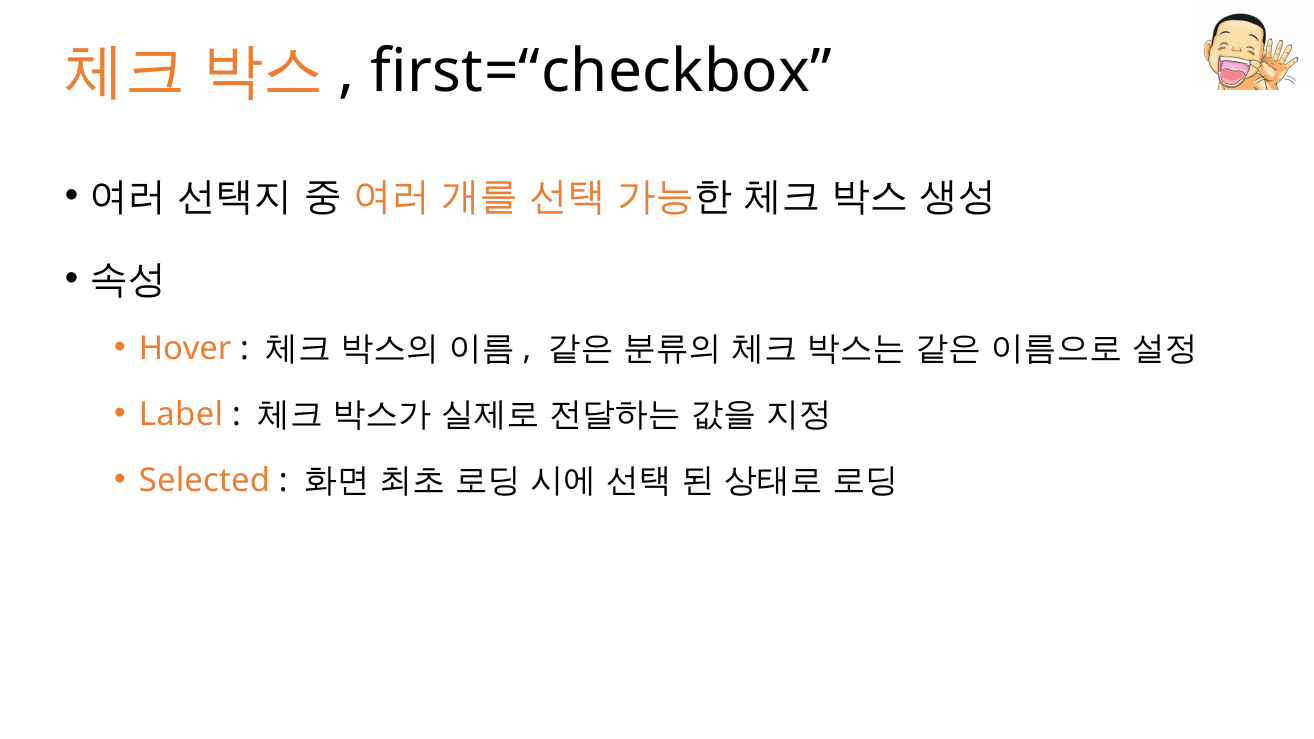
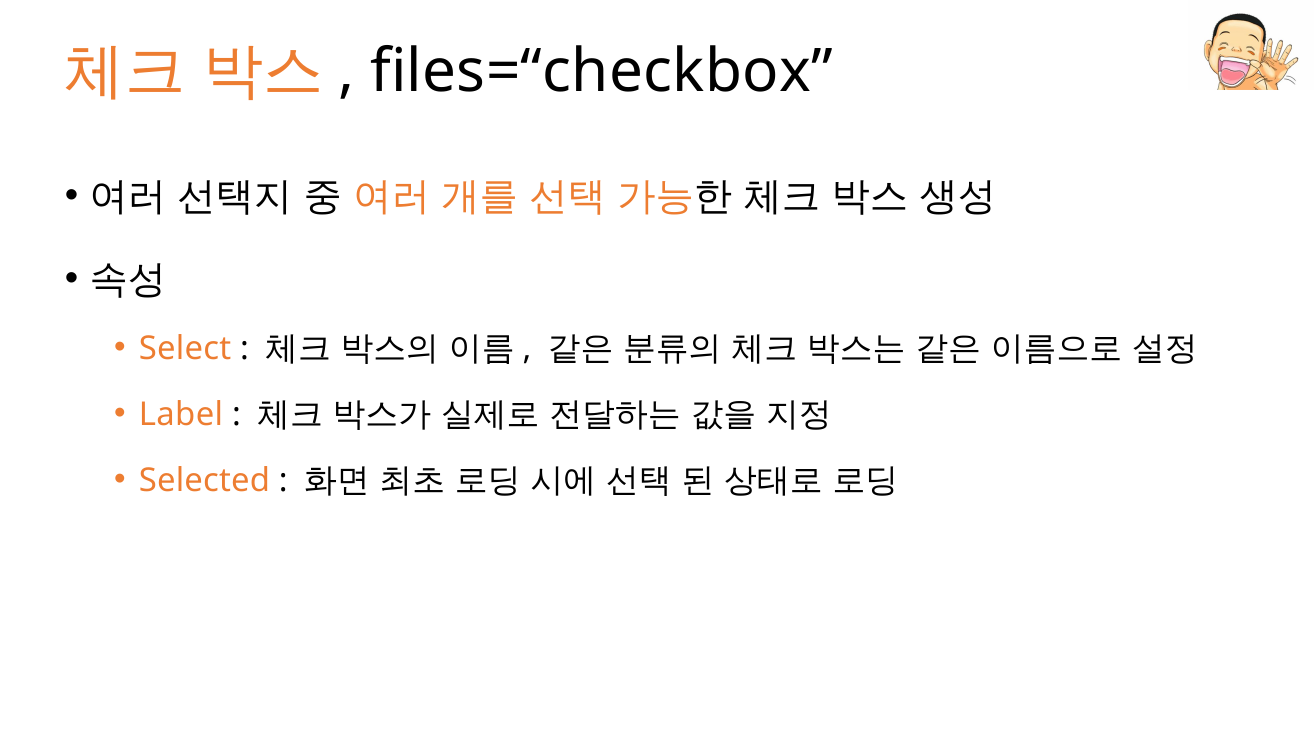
first=“checkbox: first=“checkbox -> files=“checkbox
Hover: Hover -> Select
